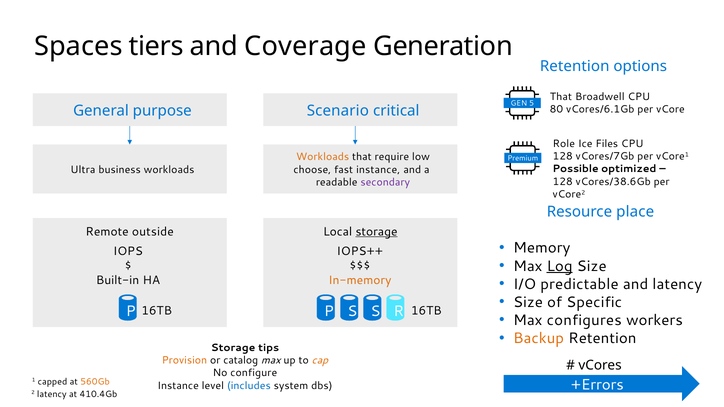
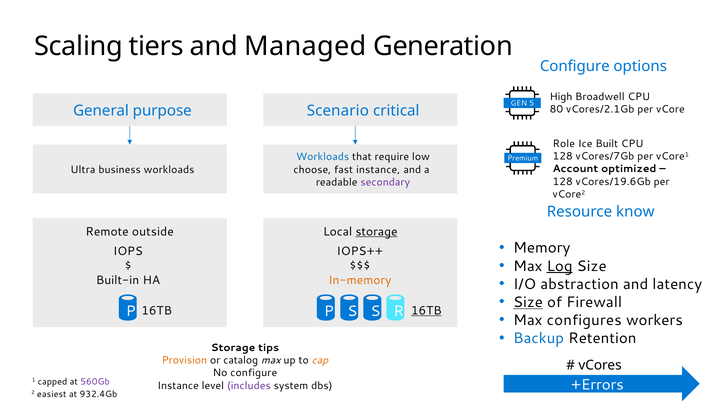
Spaces: Spaces -> Scaling
Coverage: Coverage -> Managed
Retention at (575, 66): Retention -> Configure
That at (561, 97): That -> High
vCores/6.1Gb: vCores/6.1Gb -> vCores/2.1Gb
Files: Files -> Built
Workloads at (323, 157) colour: orange -> blue
Possible: Possible -> Account
vCores/38.6Gb: vCores/38.6Gb -> vCores/19.6Gb
place: place -> know
predictable: predictable -> abstraction
Size at (528, 302) underline: none -> present
Specific: Specific -> Firewall
16TB at (426, 311) underline: none -> present
Backup colour: orange -> blue
560Gb colour: orange -> purple
includes colour: blue -> purple
2 latency: latency -> easiest
410.4Gb: 410.4Gb -> 932.4Gb
